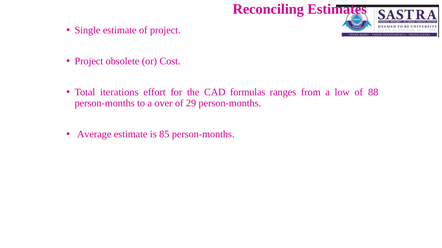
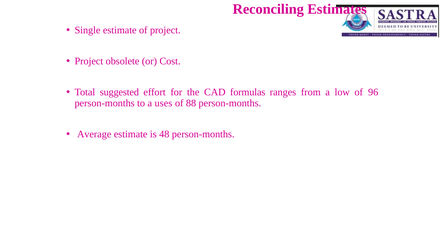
iterations: iterations -> suggested
88: 88 -> 96
over: over -> uses
29: 29 -> 88
85: 85 -> 48
